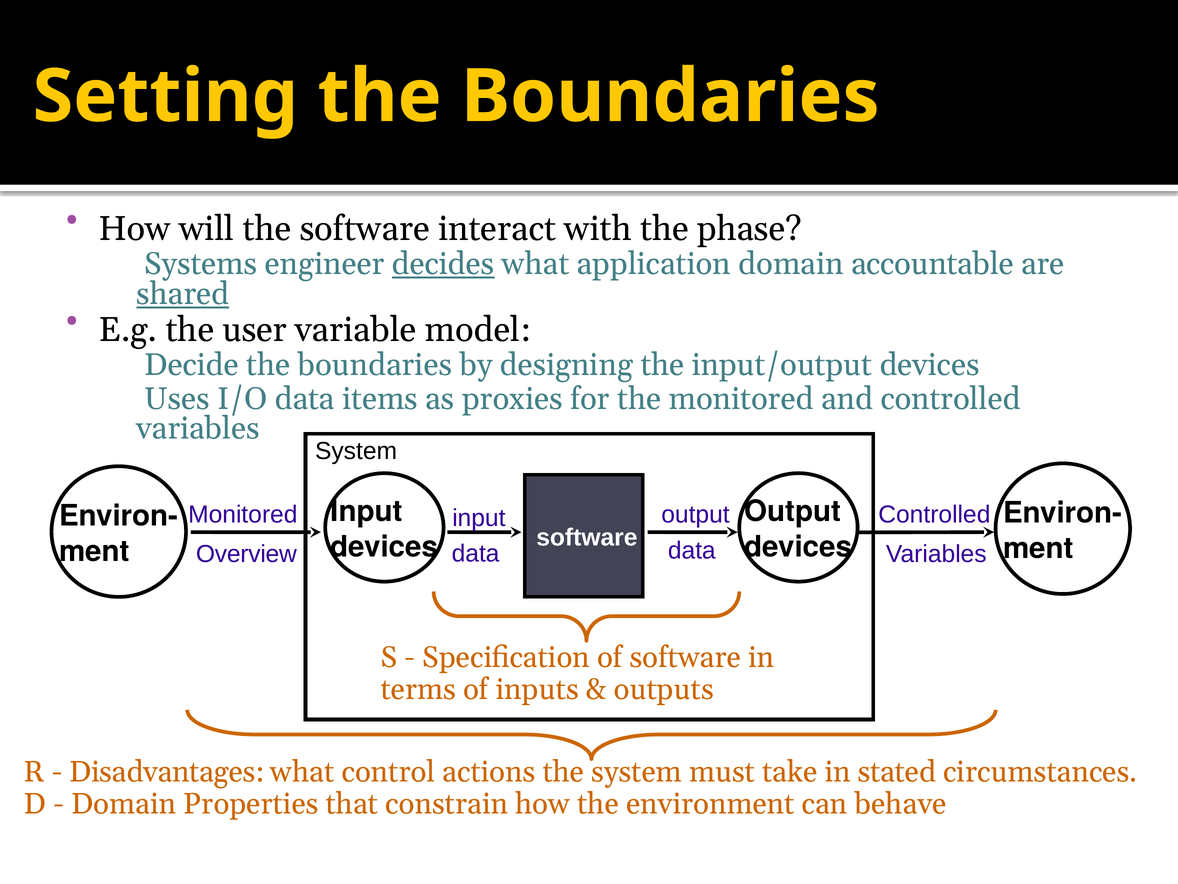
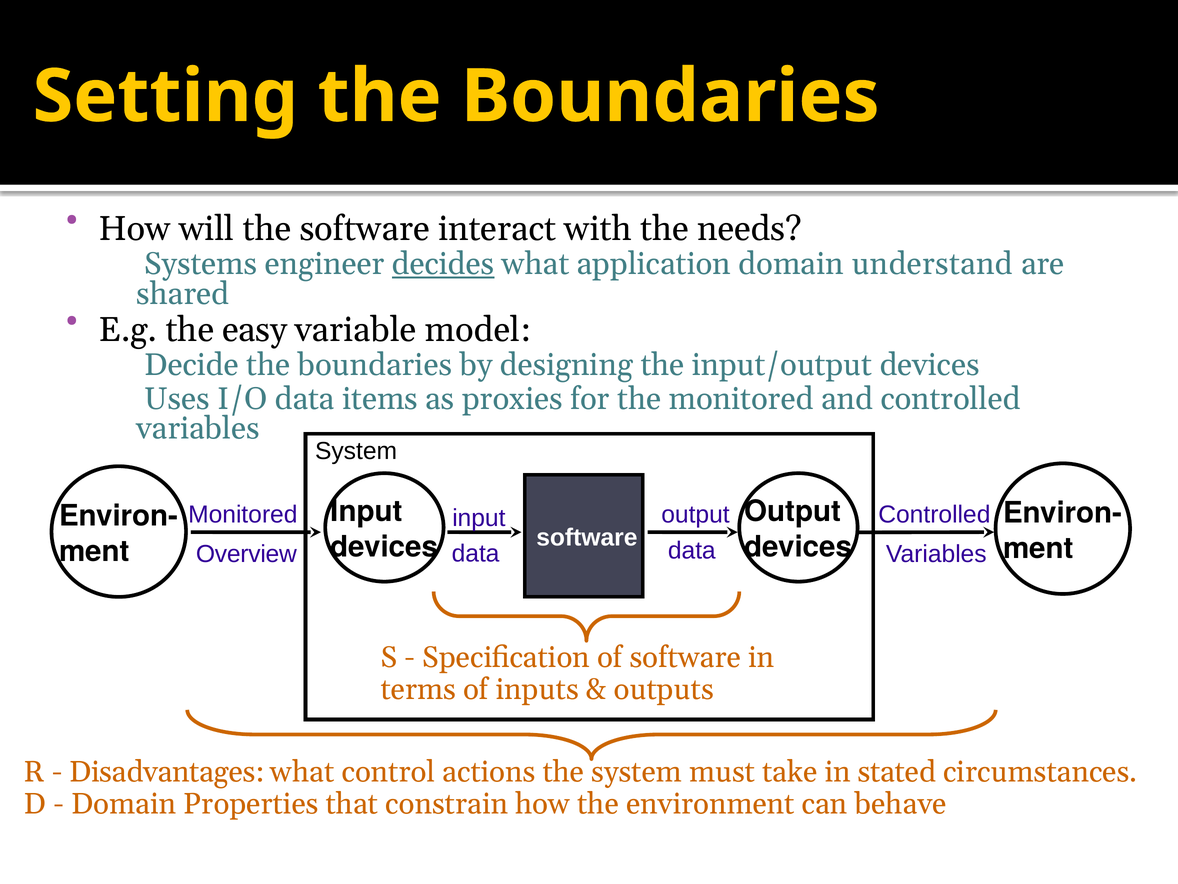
phase: phase -> needs
accountable: accountable -> understand
shared underline: present -> none
user: user -> easy
